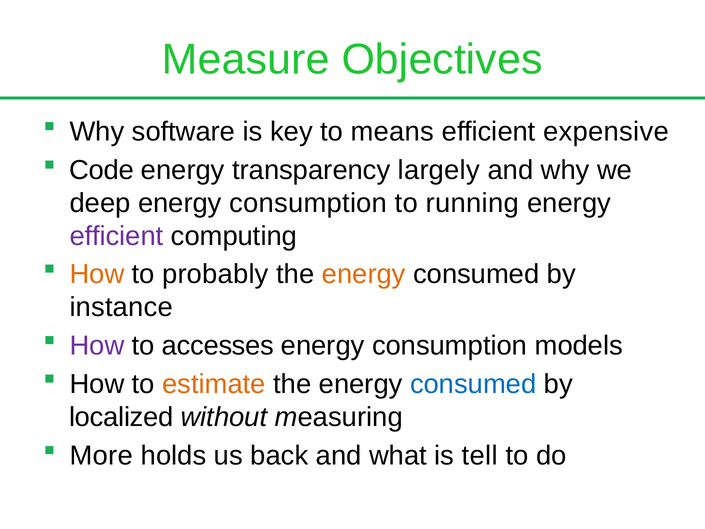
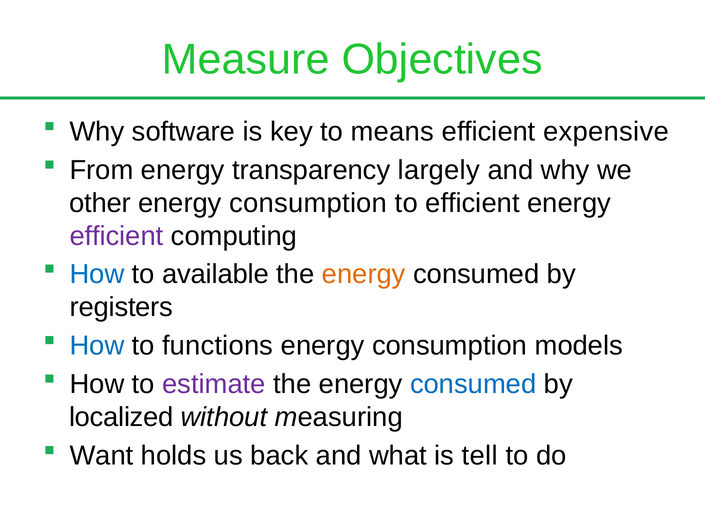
Code: Code -> From
deep: deep -> other
to running: running -> efficient
How at (97, 274) colour: orange -> blue
probably: probably -> available
instance: instance -> registers
How at (97, 346) colour: purple -> blue
accesses: accesses -> functions
estimate colour: orange -> purple
More: More -> Want
